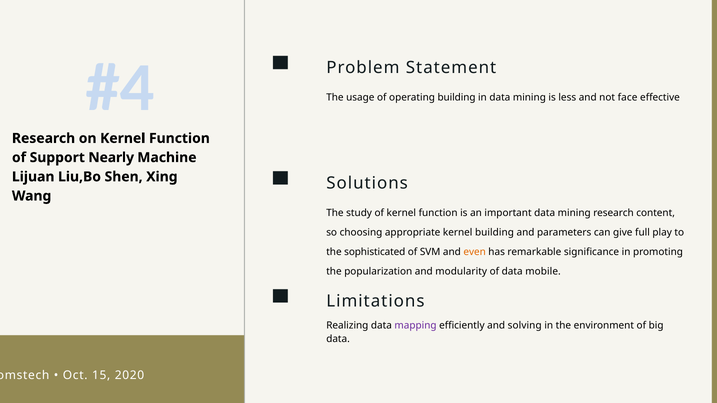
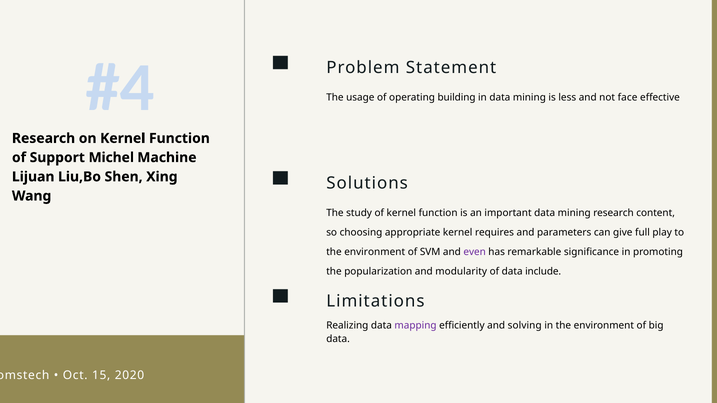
Nearly: Nearly -> Michel
kernel building: building -> requires
sophisticated at (375, 252): sophisticated -> environment
even colour: orange -> purple
mobile: mobile -> include
